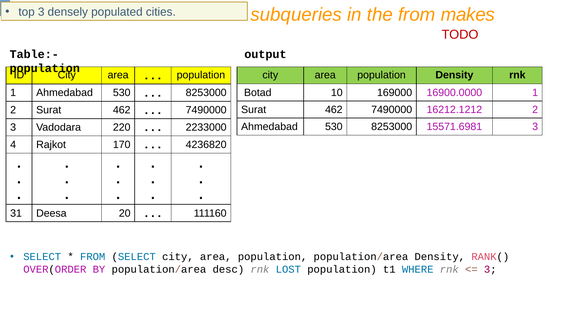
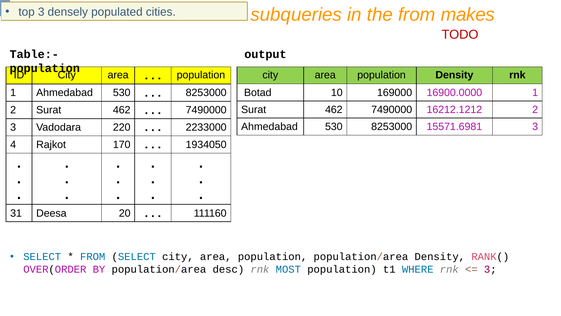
4236820: 4236820 -> 1934050
LOST: LOST -> MOST
